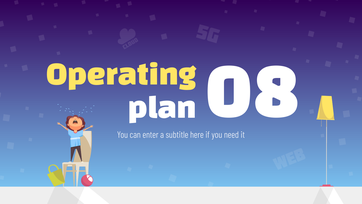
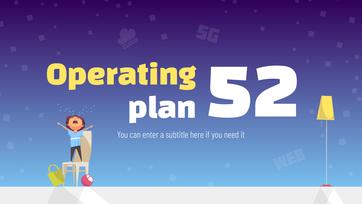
08: 08 -> 52
